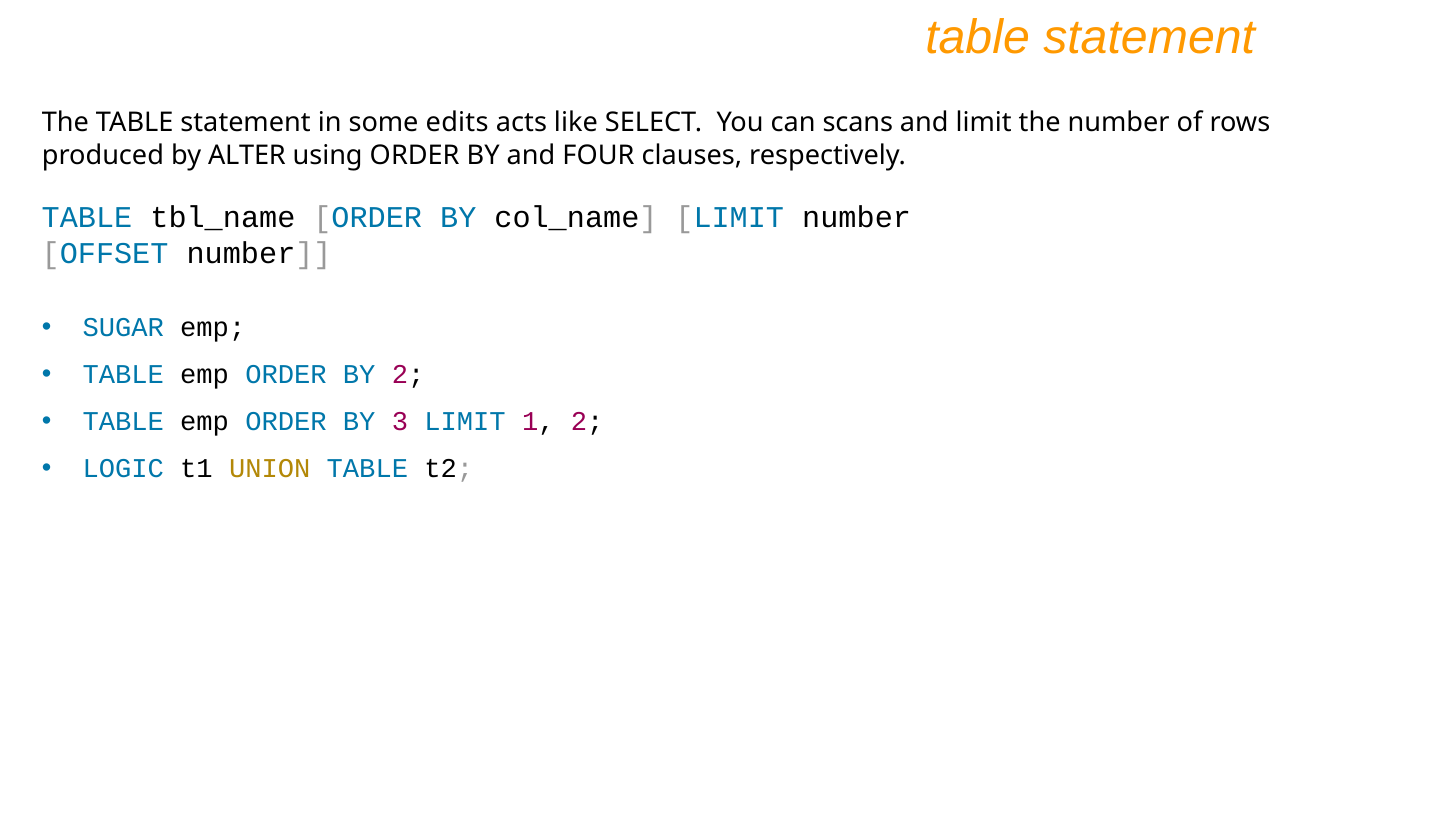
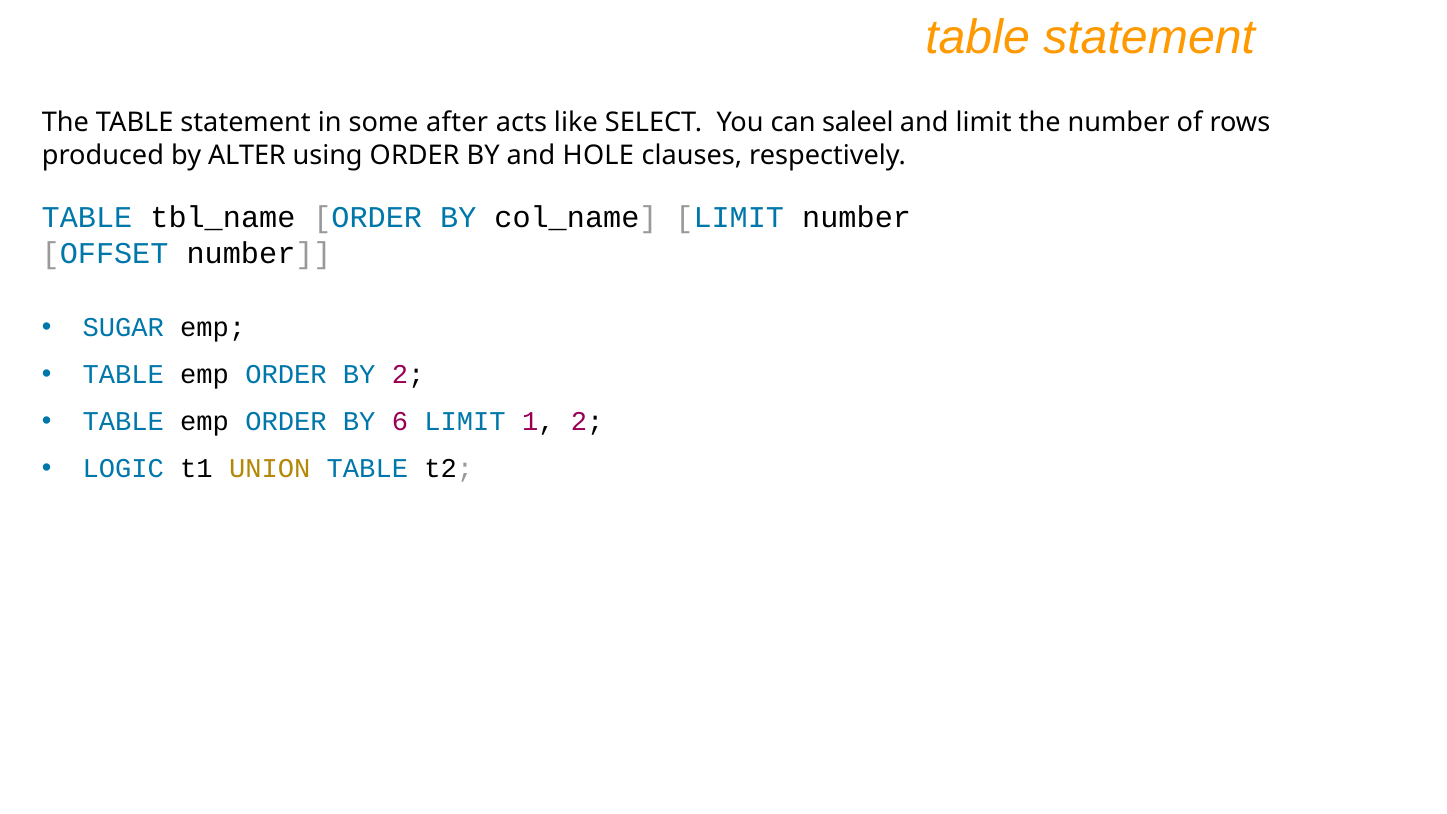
edits: edits -> after
scans: scans -> saleel
FOUR: FOUR -> HOLE
3: 3 -> 6
